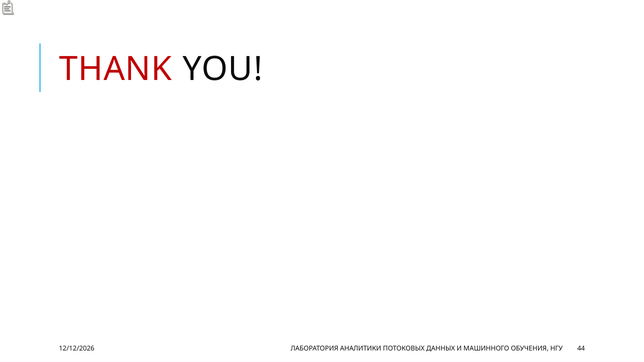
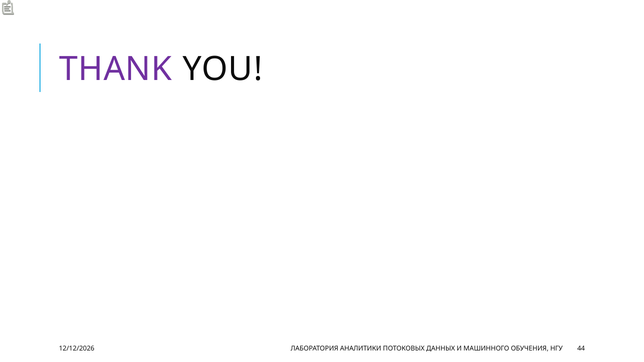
THANK colour: red -> purple
